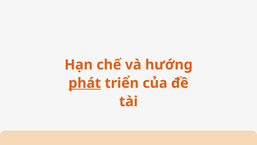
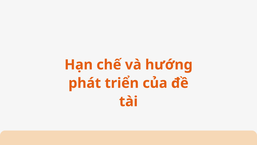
phát underline: present -> none
